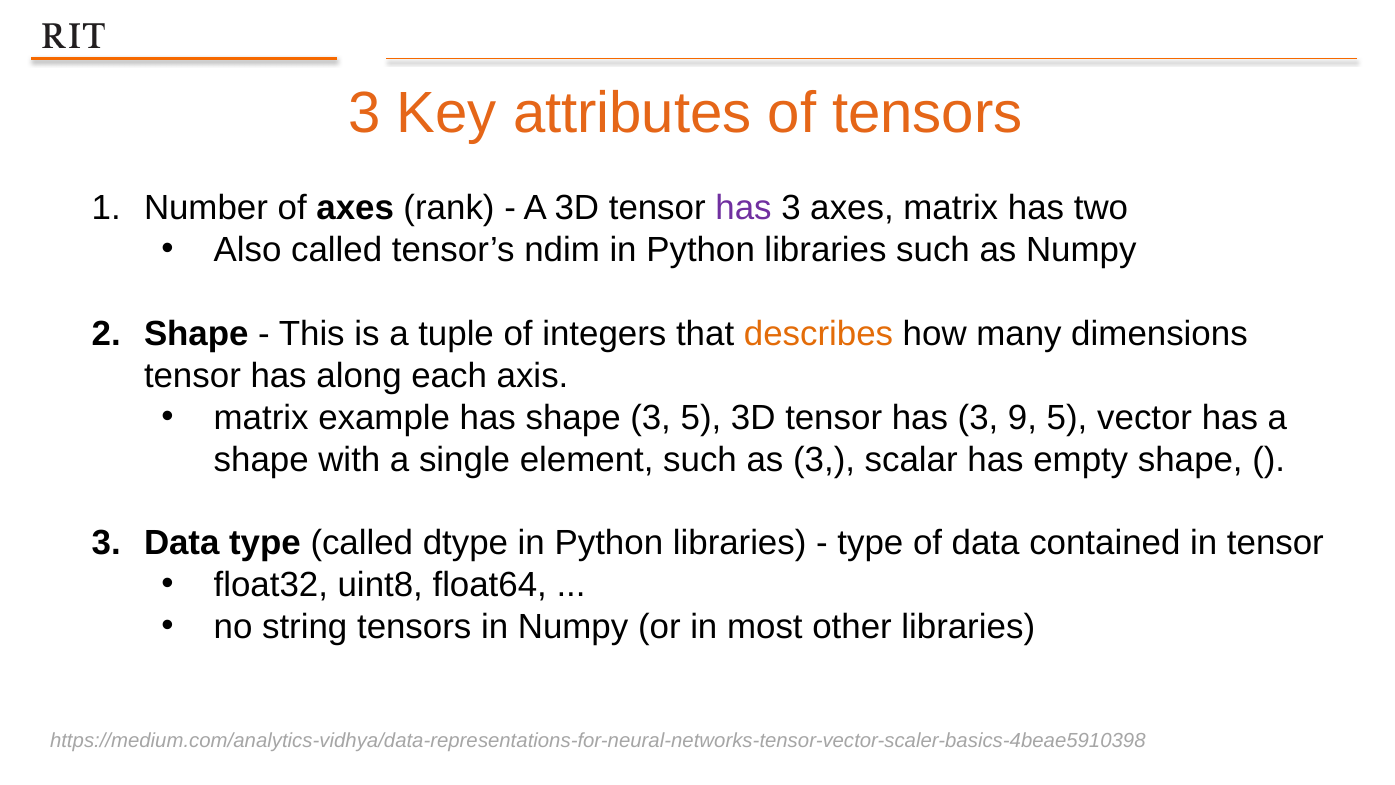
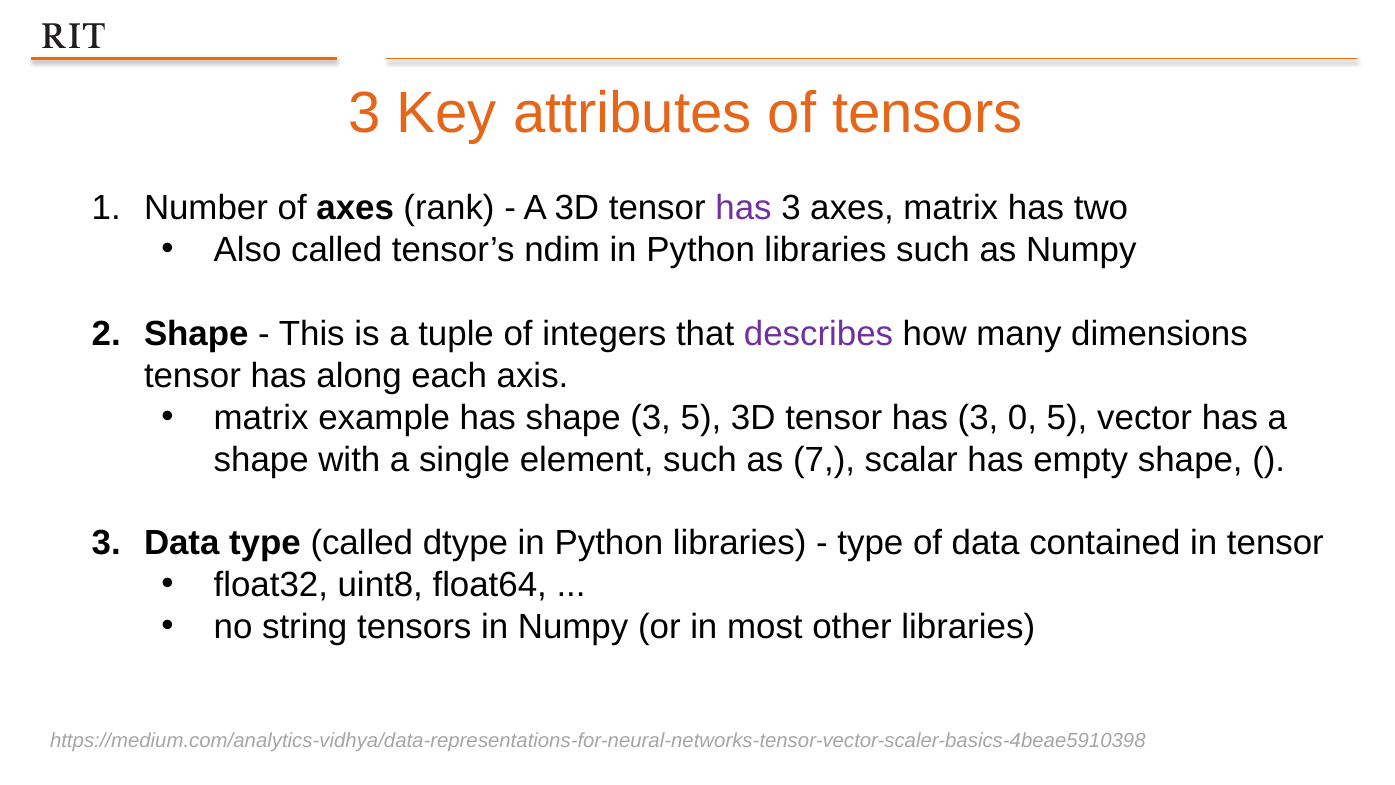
describes colour: orange -> purple
9: 9 -> 0
as 3: 3 -> 7
